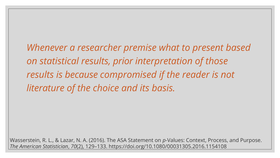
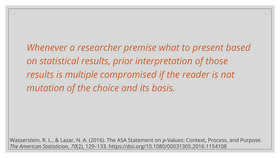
because: because -> multiple
literature: literature -> mutation
